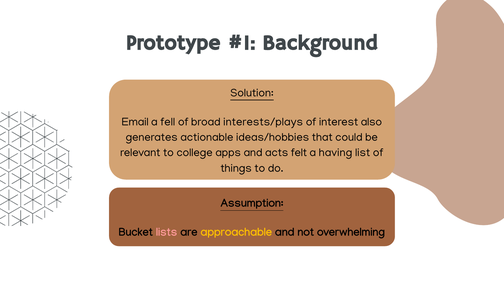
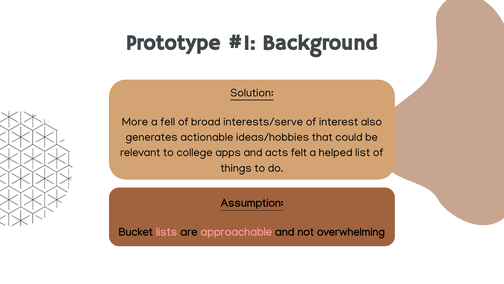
Email: Email -> More
interests/plays: interests/plays -> interests/serve
having: having -> helped
approachable colour: yellow -> pink
